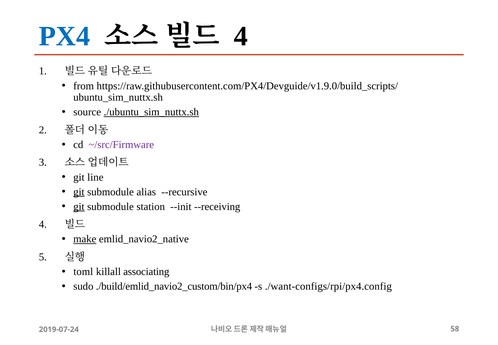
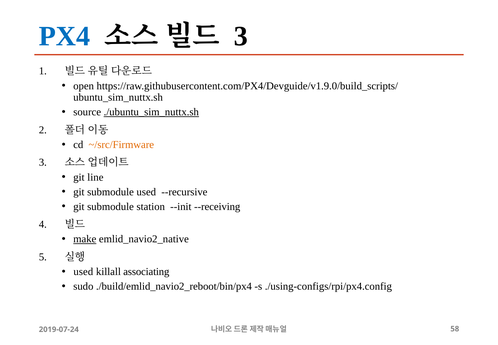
4 at (241, 36): 4 -> 3
from: from -> open
~/src/Firmware colour: purple -> orange
git at (79, 192) underline: present -> none
submodule alias: alias -> used
git at (79, 206) underline: present -> none
toml at (83, 272): toml -> used
./build/emlid_navio2_custom/bin/px4: ./build/emlid_navio2_custom/bin/px4 -> ./build/emlid_navio2_reboot/bin/px4
./want-configs/rpi/px4.config: ./want-configs/rpi/px4.config -> ./using-configs/rpi/px4.config
